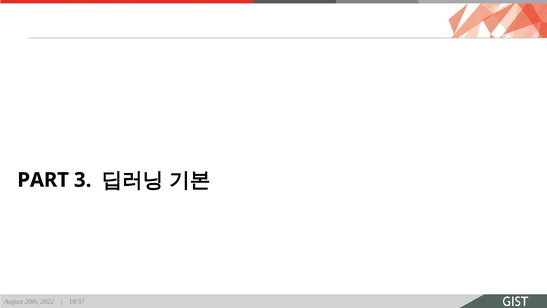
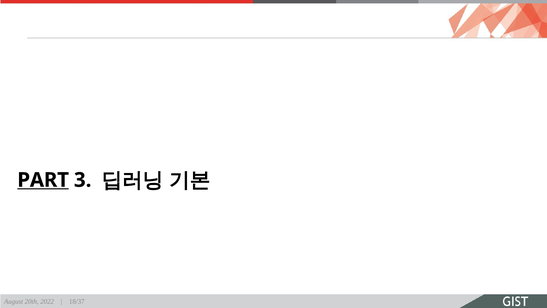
PART underline: none -> present
